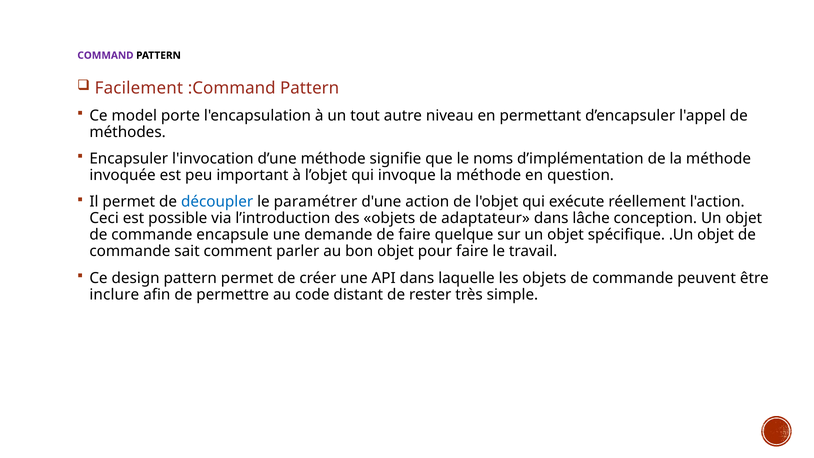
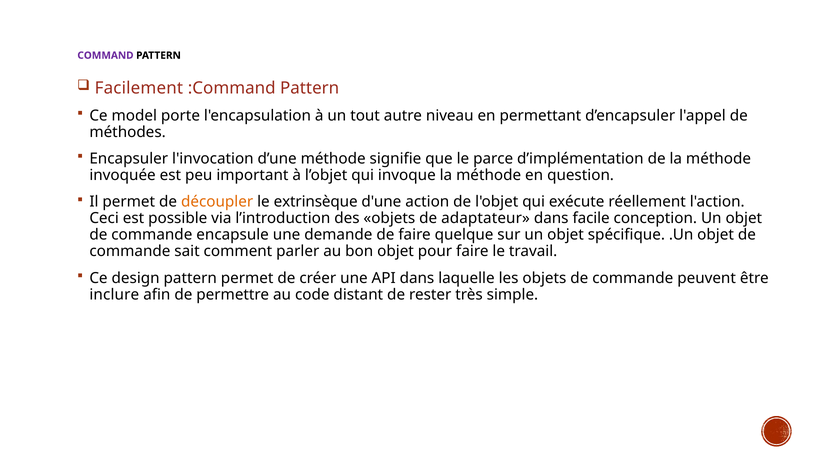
noms: noms -> parce
découpler colour: blue -> orange
paramétrer: paramétrer -> extrinsèque
lâche: lâche -> facile
